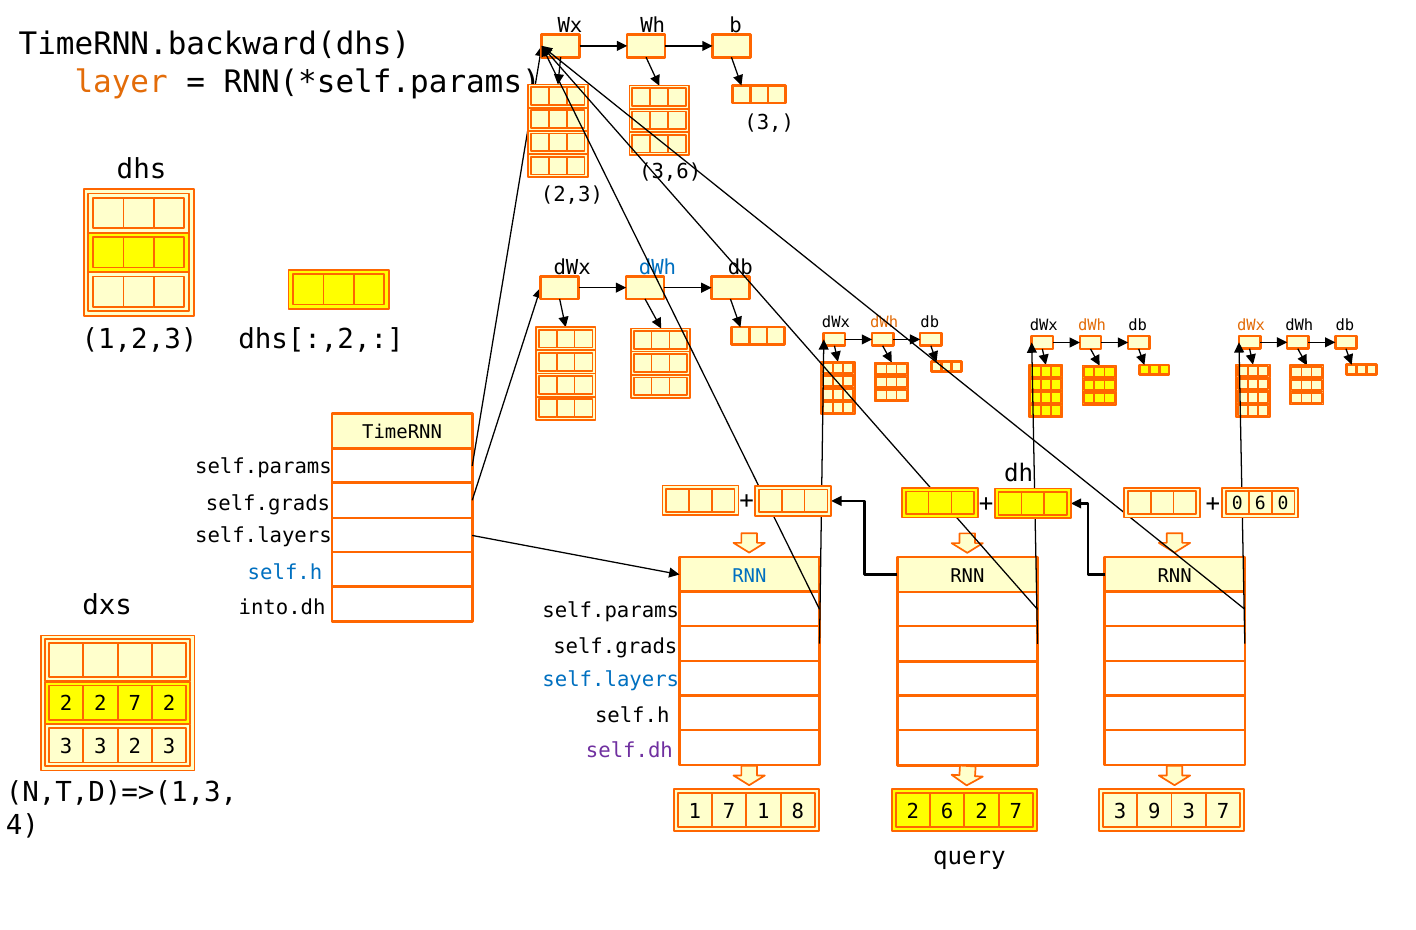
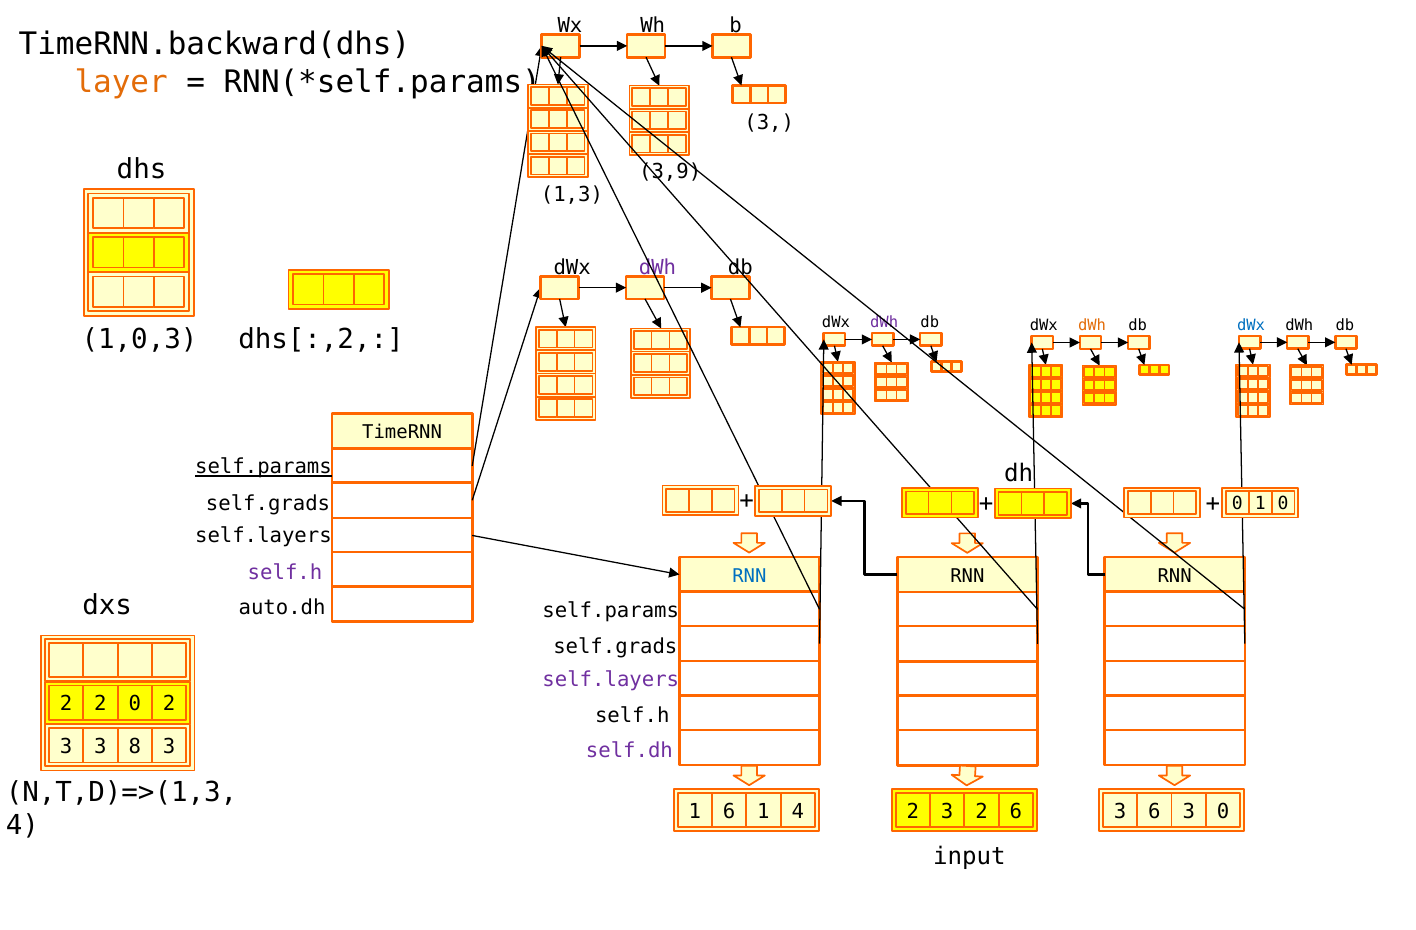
3,6: 3,6 -> 3,9
2,3: 2,3 -> 1,3
dWh at (658, 268) colour: blue -> purple
dWh at (884, 322) colour: orange -> purple
dWx at (1251, 325) colour: orange -> blue
1,2,3: 1,2,3 -> 1,0,3
self.params at (263, 467) underline: none -> present
0 6: 6 -> 1
self.h at (285, 573) colour: blue -> purple
into.dh: into.dh -> auto.dh
self.layers at (611, 679) colour: blue -> purple
2 2 7: 7 -> 0
3 2: 2 -> 8
1 7: 7 -> 6
1 8: 8 -> 4
3 9: 9 -> 6
7 at (1223, 811): 7 -> 0
6 at (947, 812): 6 -> 3
7 at (1016, 812): 7 -> 6
query: query -> input
